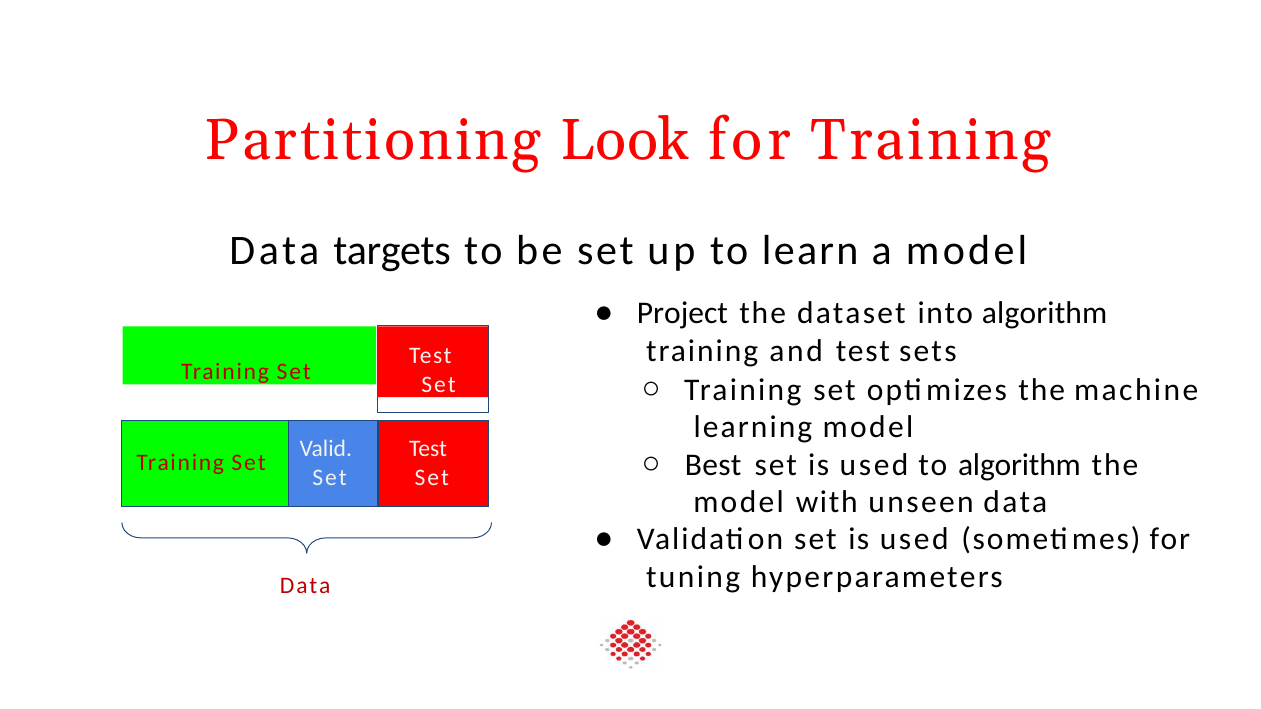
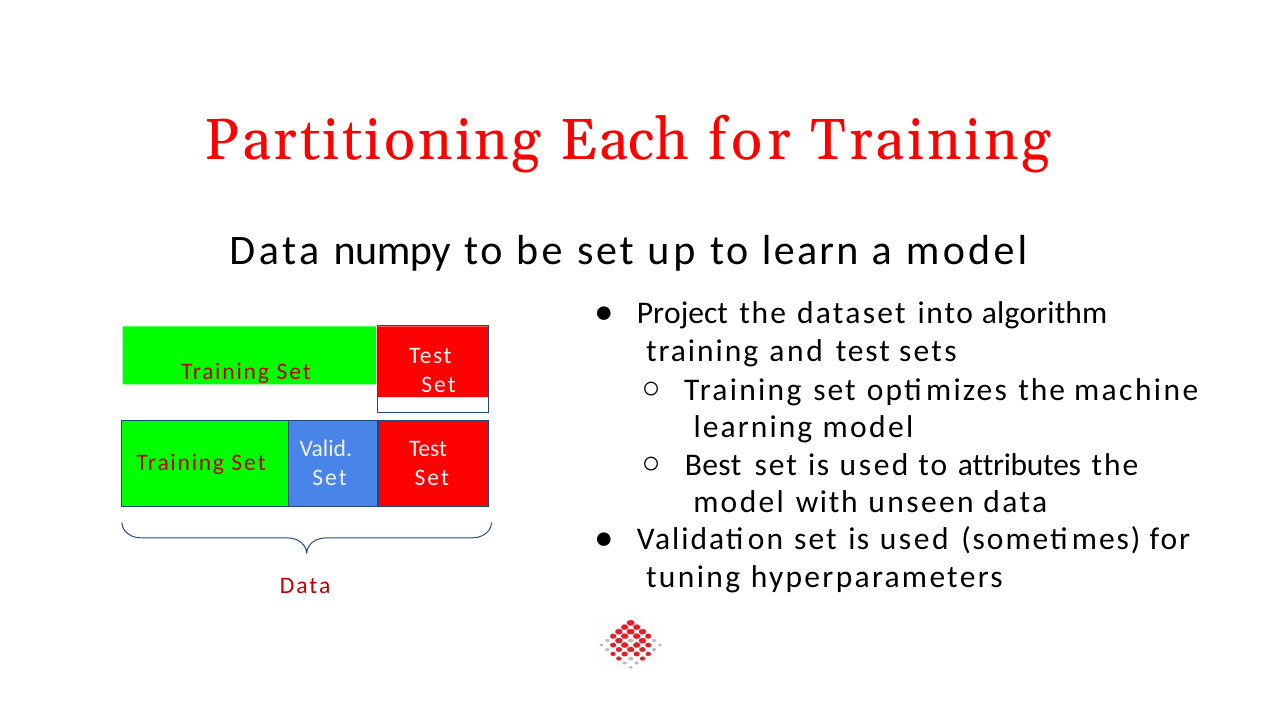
Look: Look -> Each
targets: targets -> numpy
to algorithm: algorithm -> attributes
